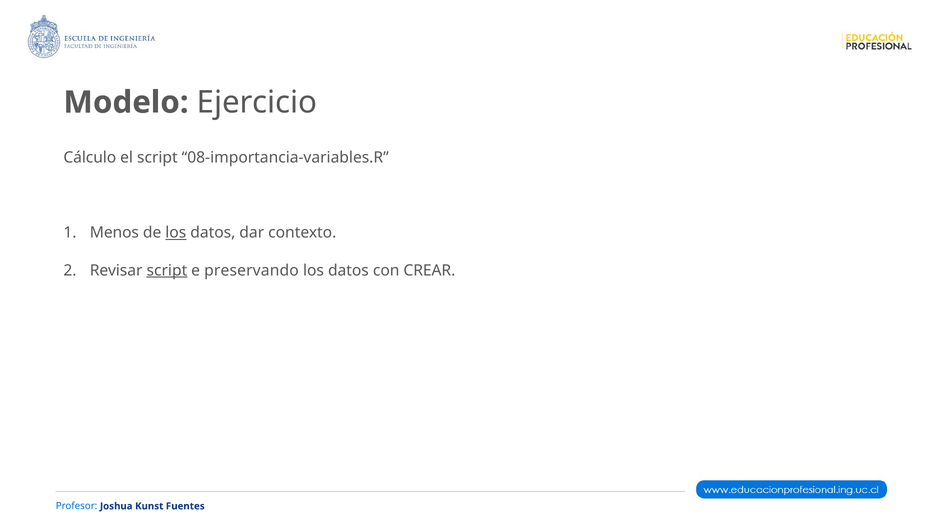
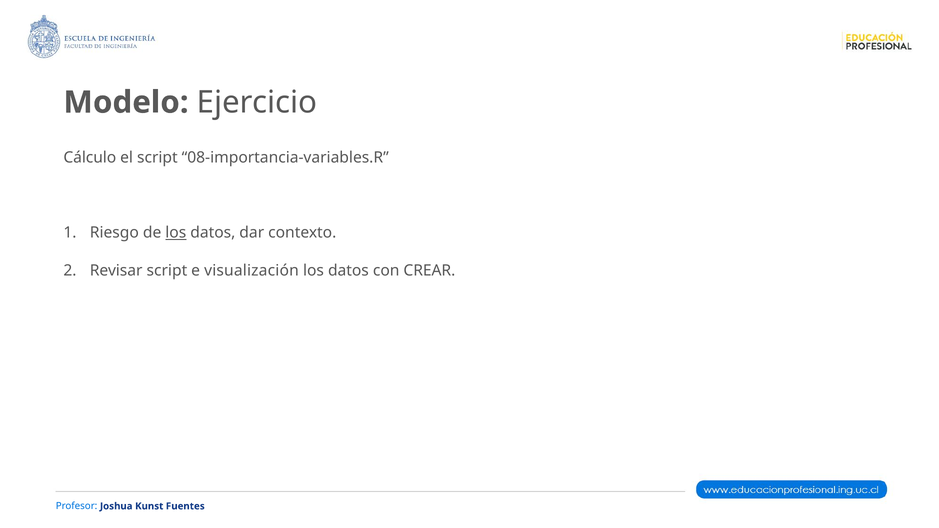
Menos: Menos -> Riesgo
script at (167, 270) underline: present -> none
preservando: preservando -> visualización
